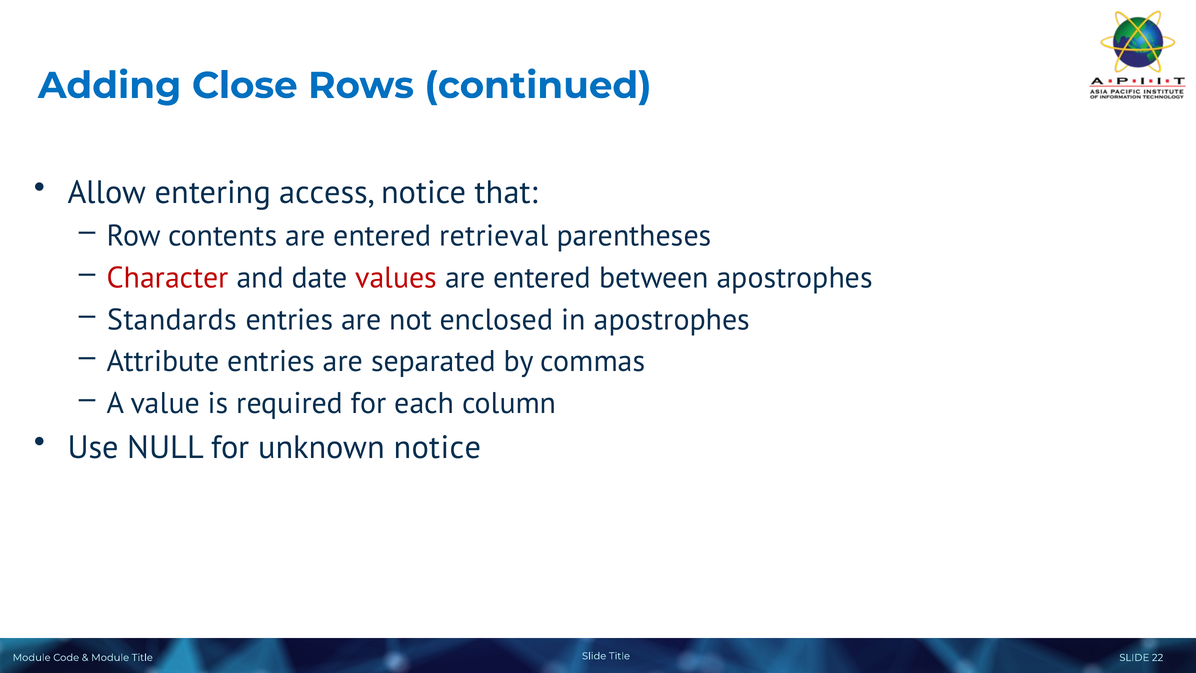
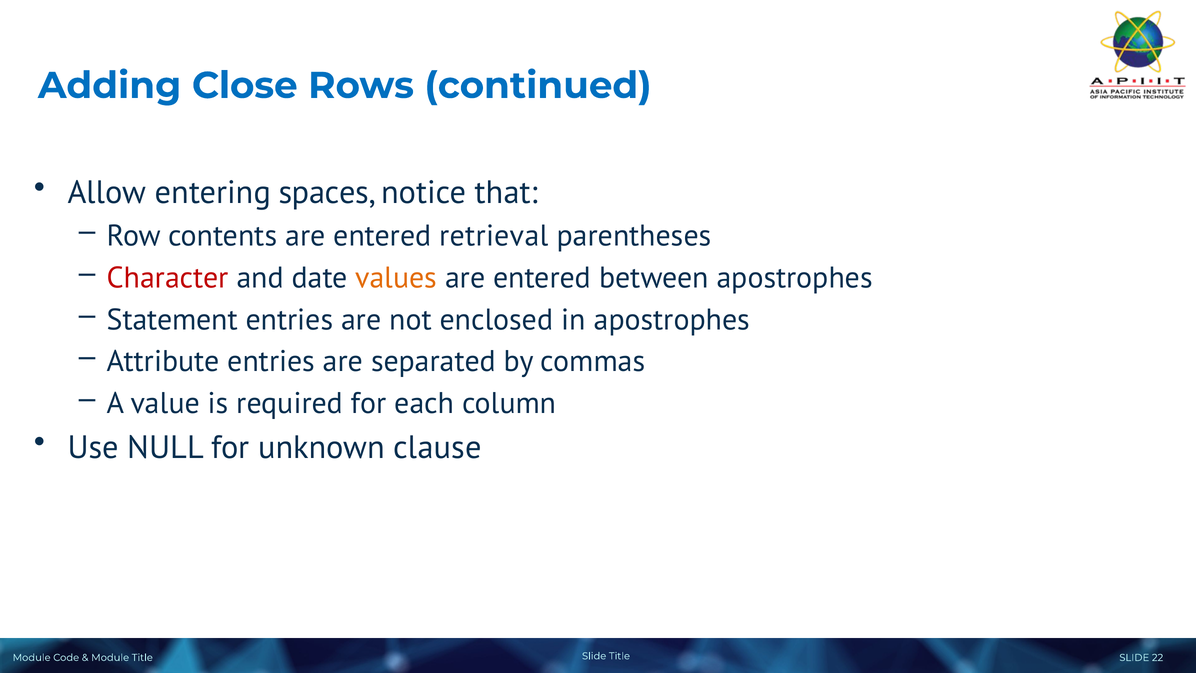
access: access -> spaces
values colour: red -> orange
Standards: Standards -> Statement
unknown notice: notice -> clause
